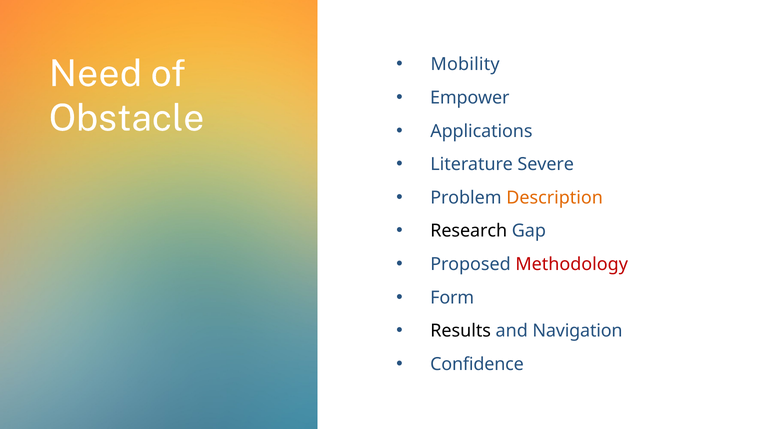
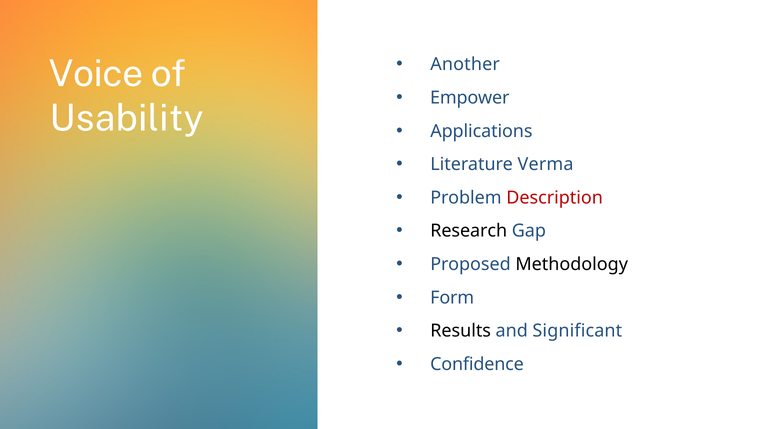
Mobility: Mobility -> Another
Need: Need -> Voice
Obstacle: Obstacle -> Usability
Severe: Severe -> Verma
Description colour: orange -> red
Methodology colour: red -> black
Navigation: Navigation -> Significant
